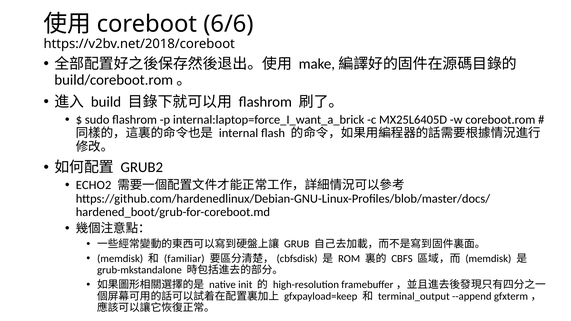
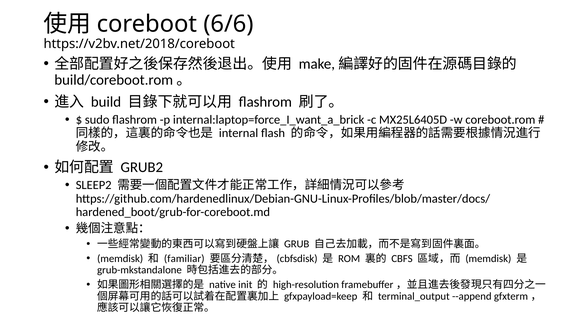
ECHO2: ECHO2 -> SLEEP2
